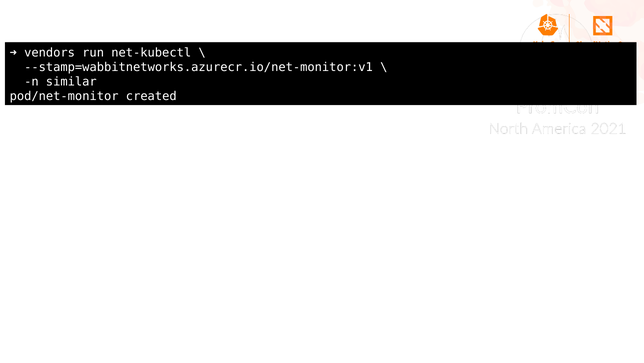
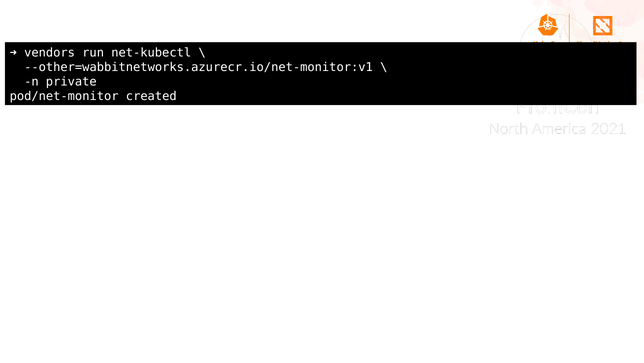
--stamp=wabbitnetworks.azurecr.io/net-monitor:v1: --stamp=wabbitnetworks.azurecr.io/net-monitor:v1 -> --other=wabbitnetworks.azurecr.io/net-monitor:v1
similar: similar -> private
